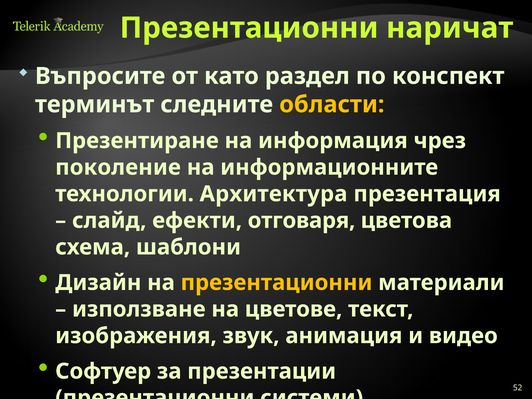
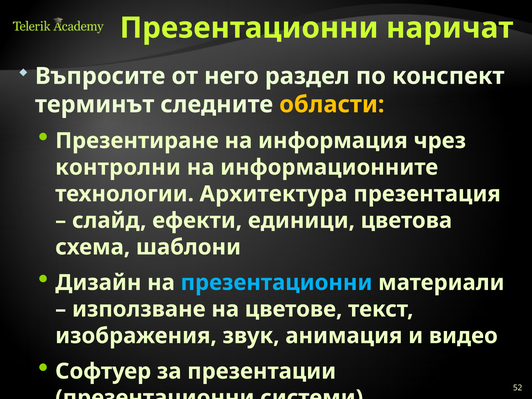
като: като -> него
поколение: поколение -> контролни
отговаря: отговаря -> единици
презентационни at (277, 283) colour: yellow -> light blue
